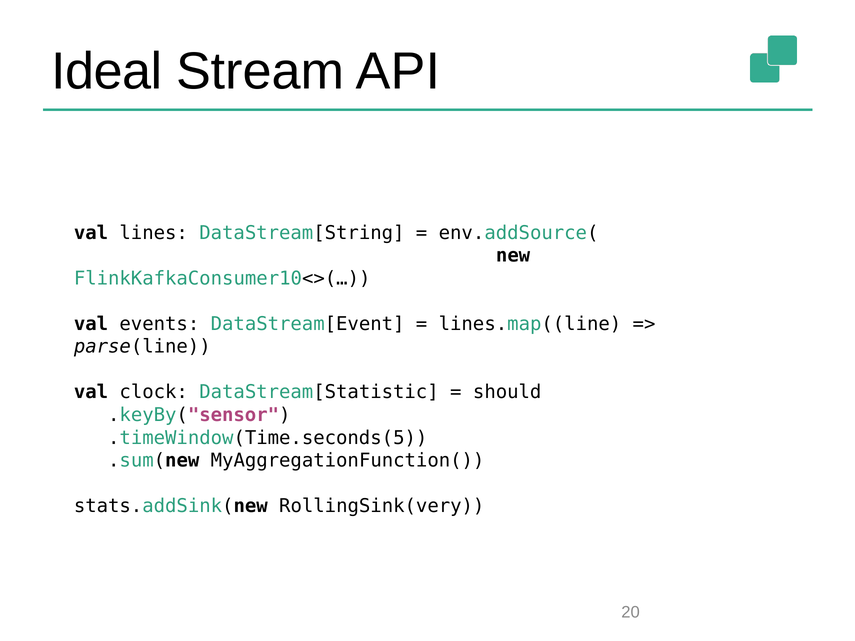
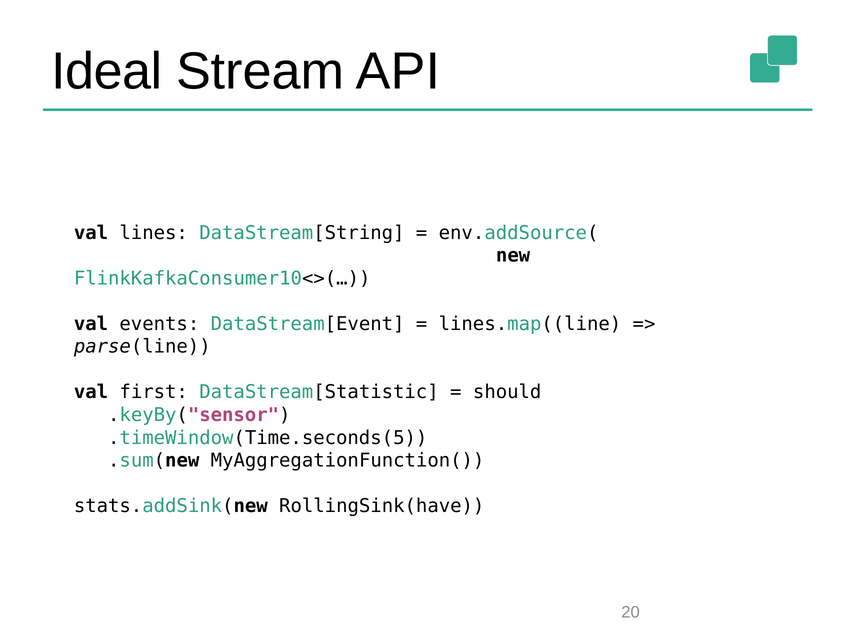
clock: clock -> first
RollingSink(very: RollingSink(very -> RollingSink(have
